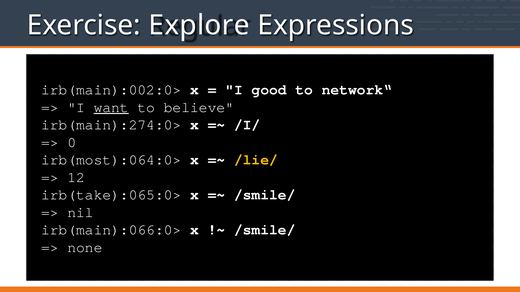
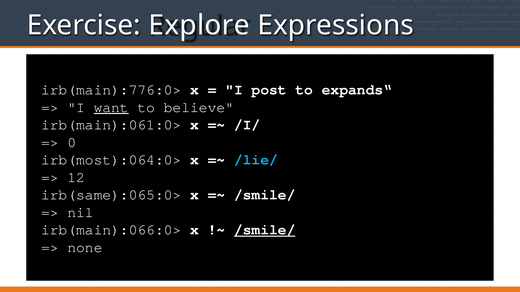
irb(main):002:0>: irb(main):002:0> -> irb(main):776:0>
good: good -> post
network“: network“ -> expands“
irb(main):274:0>: irb(main):274:0> -> irb(main):061:0>
/lie/ colour: yellow -> light blue
irb(take):065:0>: irb(take):065:0> -> irb(same):065:0>
/smile/ at (265, 230) underline: none -> present
